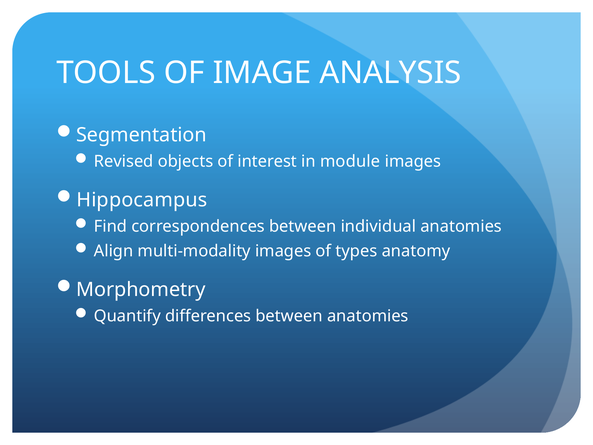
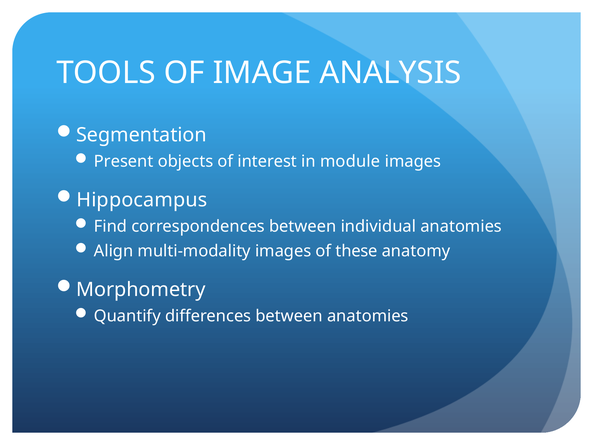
Revised: Revised -> Present
types: types -> these
